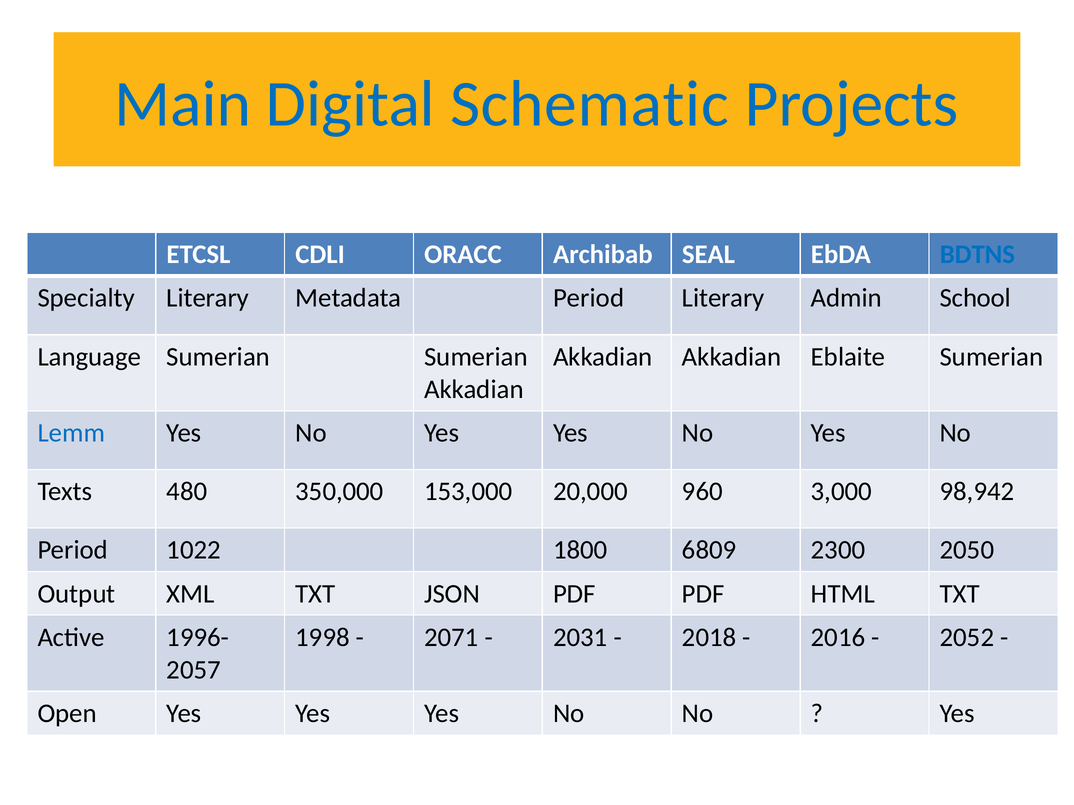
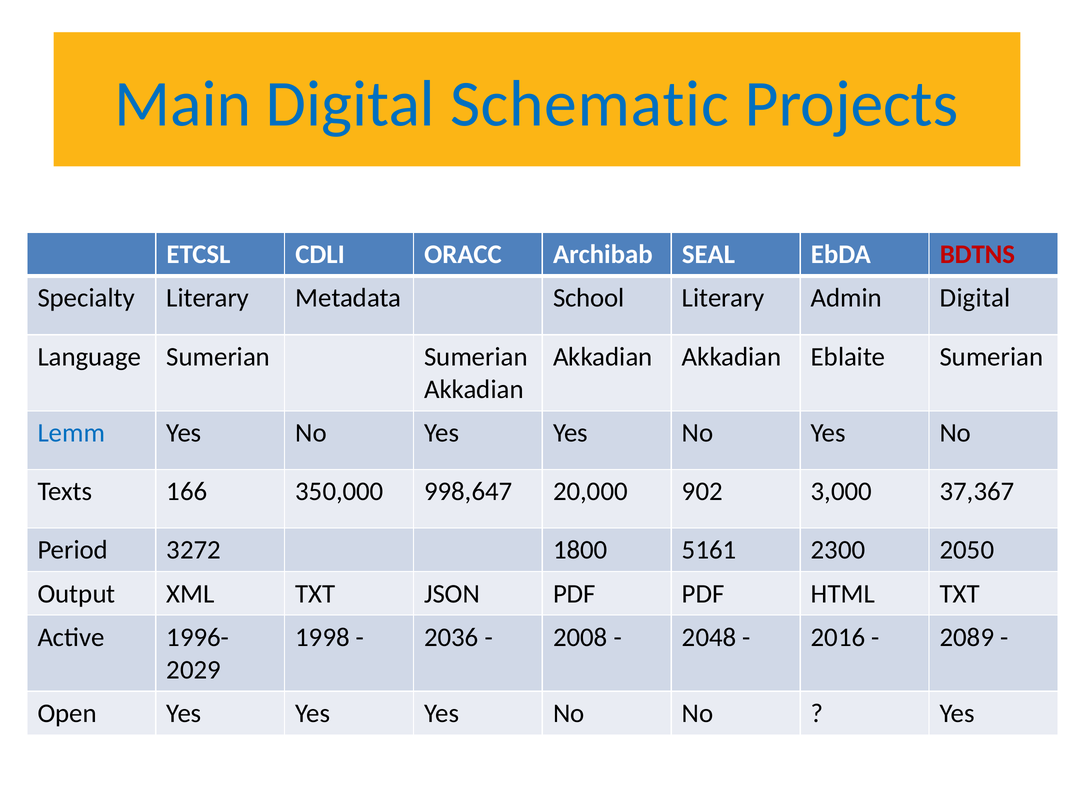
BDTNS colour: blue -> red
Metadata Period: Period -> School
Admin School: School -> Digital
480: 480 -> 166
153,000: 153,000 -> 998,647
960: 960 -> 902
98,942: 98,942 -> 37,367
1022: 1022 -> 3272
6809: 6809 -> 5161
2071: 2071 -> 2036
2031: 2031 -> 2008
2018: 2018 -> 2048
2052: 2052 -> 2089
2057: 2057 -> 2029
